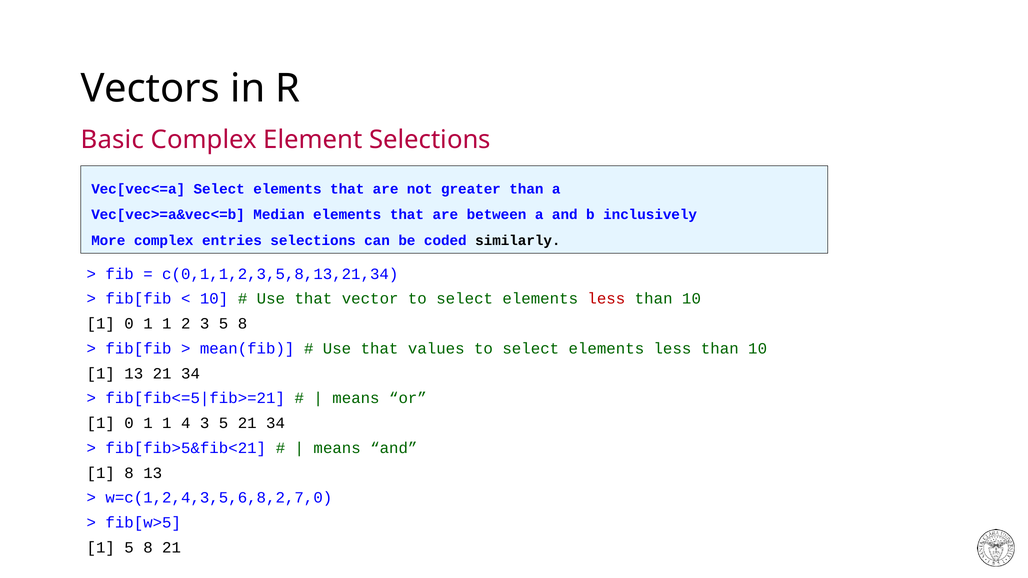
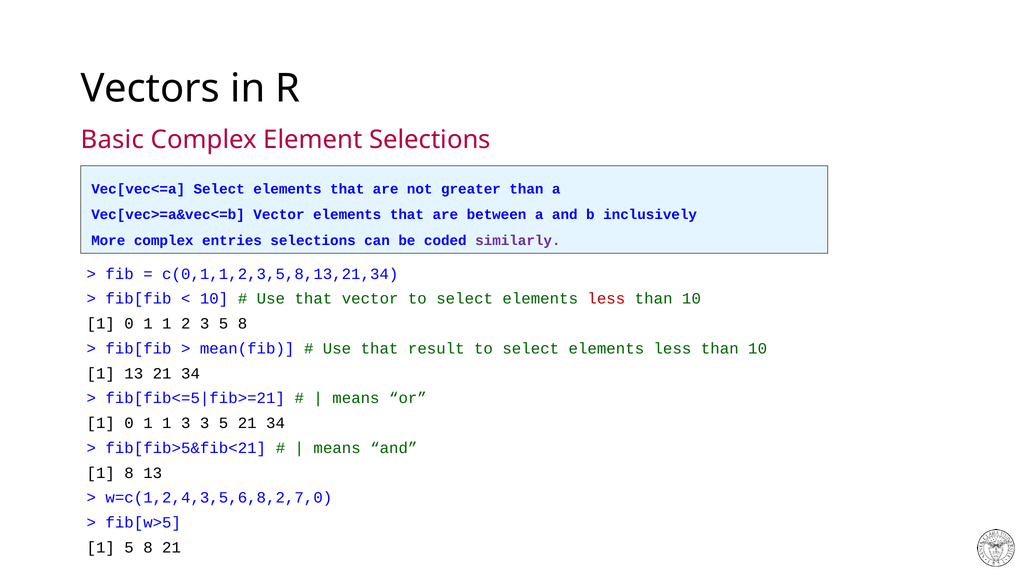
Vec[vec>=a&vec<=b Median: Median -> Vector
similarly colour: black -> purple
values: values -> result
1 4: 4 -> 3
